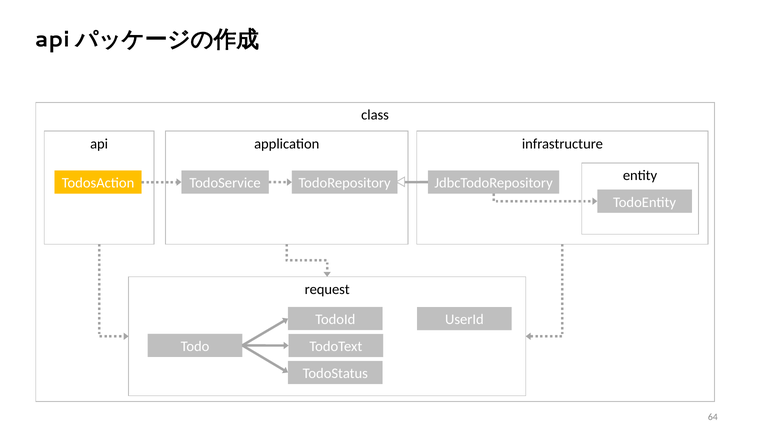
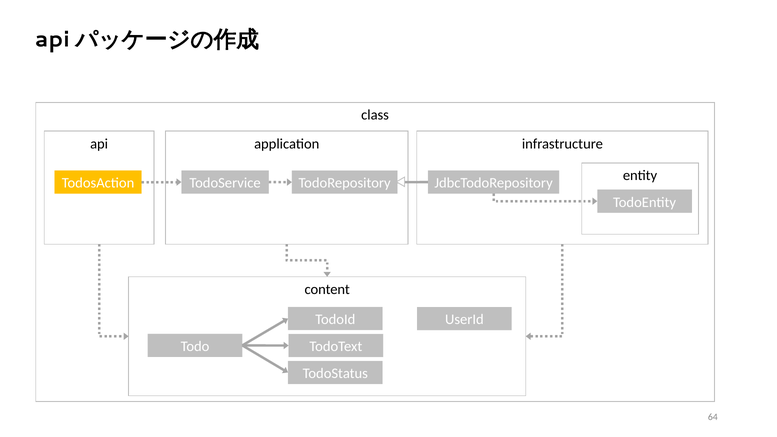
request: request -> content
